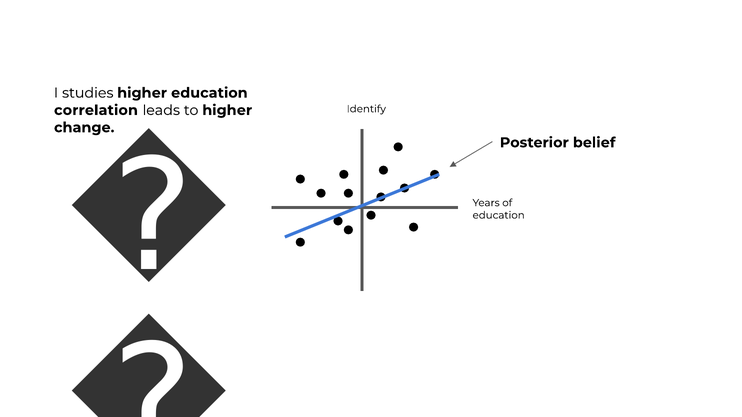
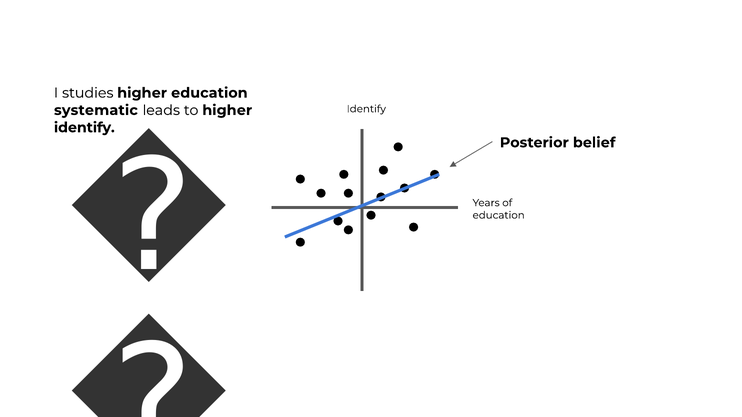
correlation: correlation -> systematic
change at (84, 128): change -> identify
